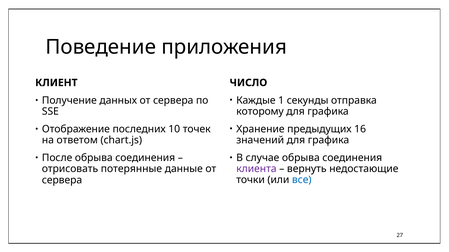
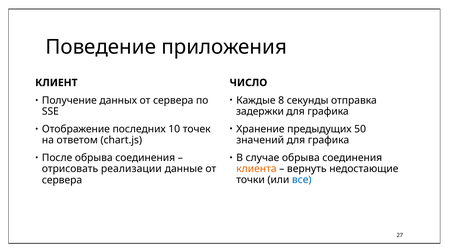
1: 1 -> 8
которому: которому -> задержки
16: 16 -> 50
клиента colour: purple -> orange
потерянные: потерянные -> реализации
